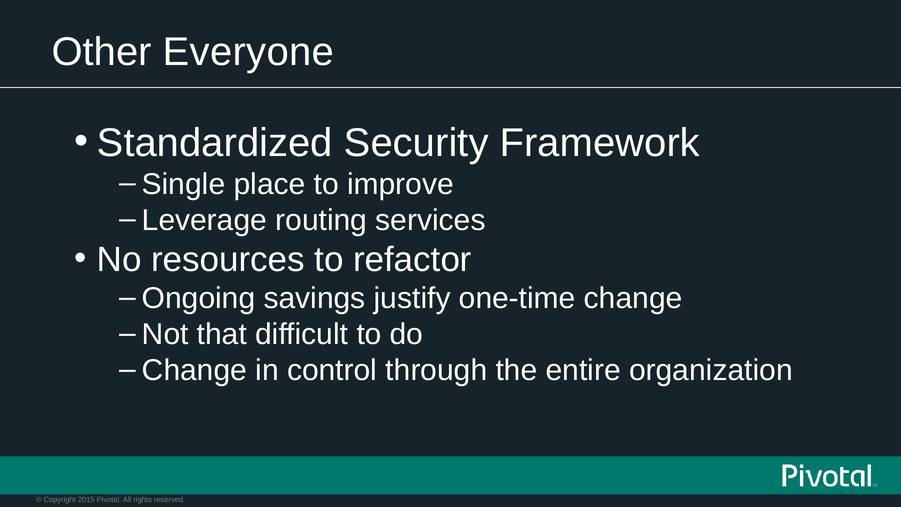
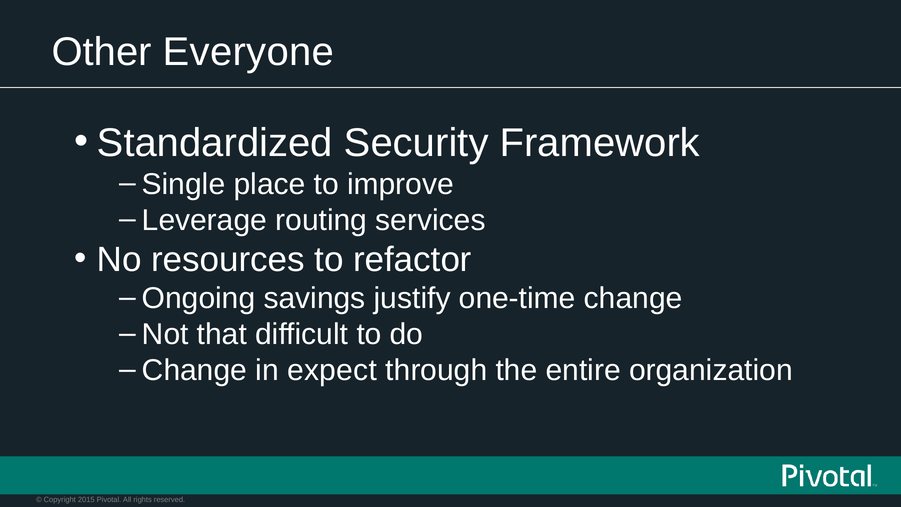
control: control -> expect
